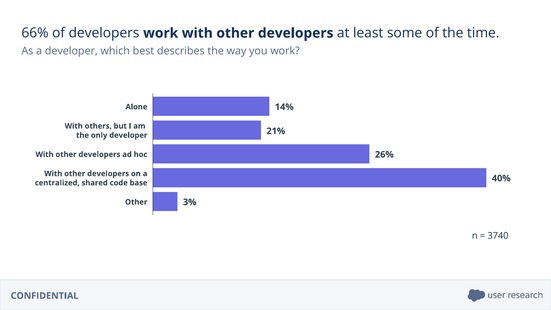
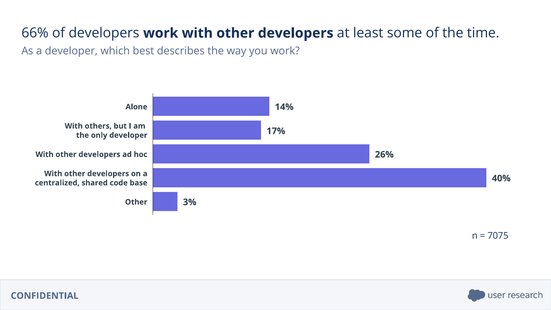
21%: 21% -> 17%
3740: 3740 -> 7075
